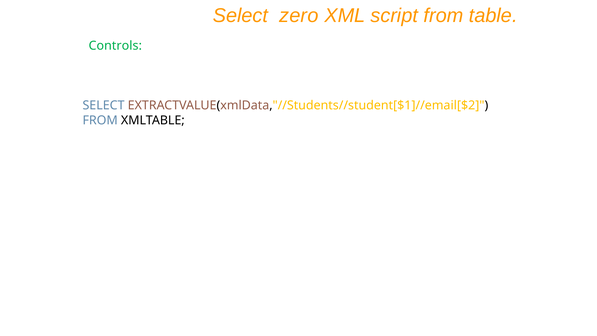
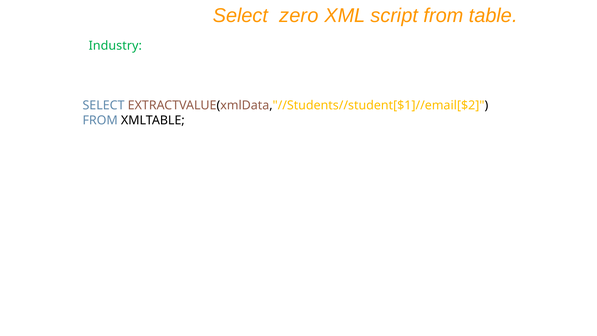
Controls: Controls -> Industry
